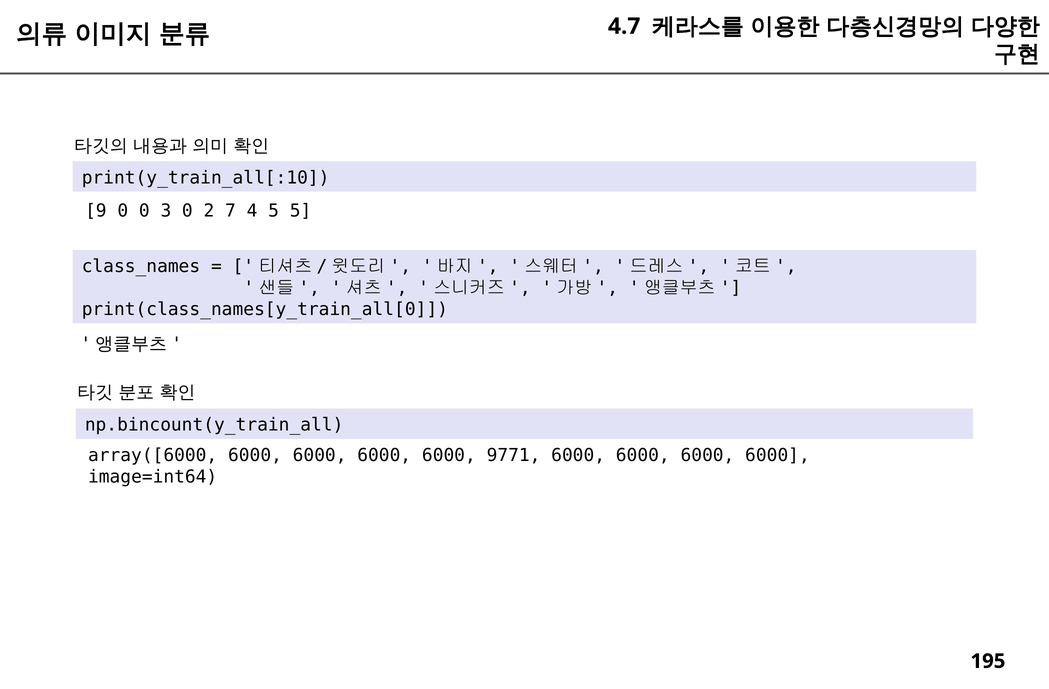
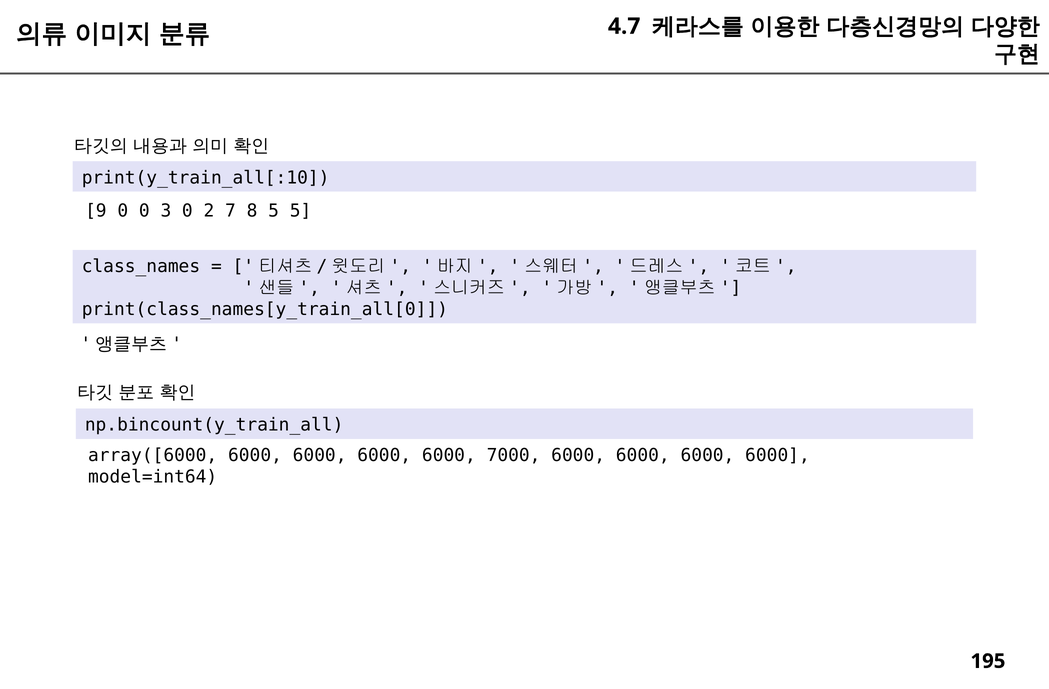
4: 4 -> 8
9771: 9771 -> 7000
image=int64: image=int64 -> model=int64
